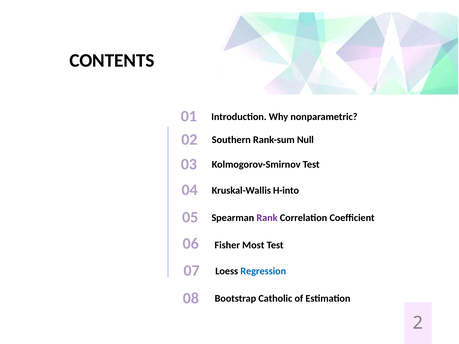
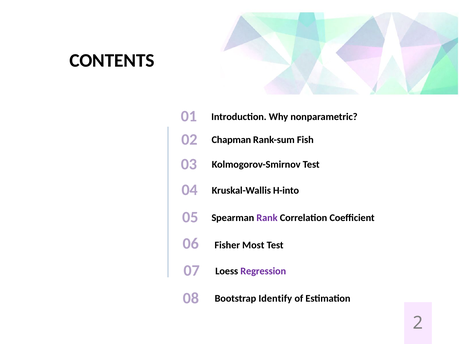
Southern: Southern -> Chapman
Null: Null -> Fish
Regression colour: blue -> purple
Catholic: Catholic -> Identify
